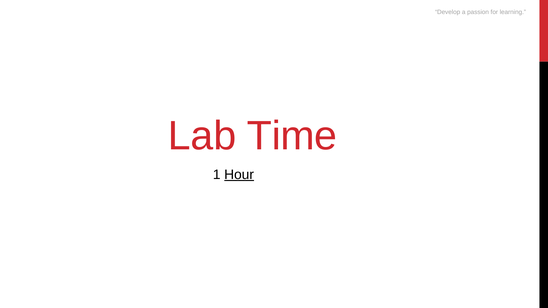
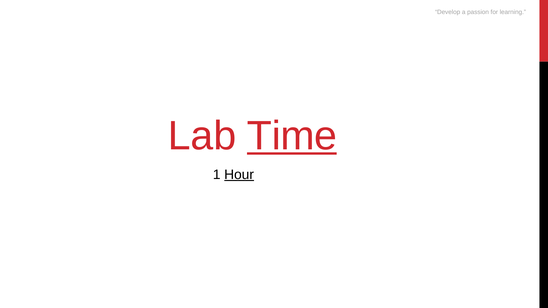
Time underline: none -> present
